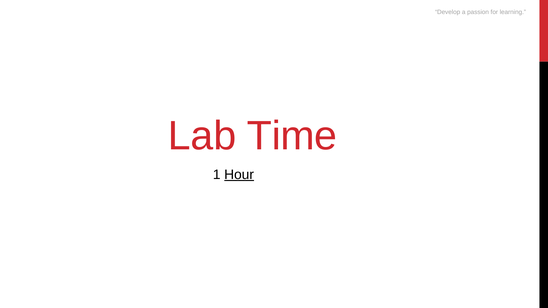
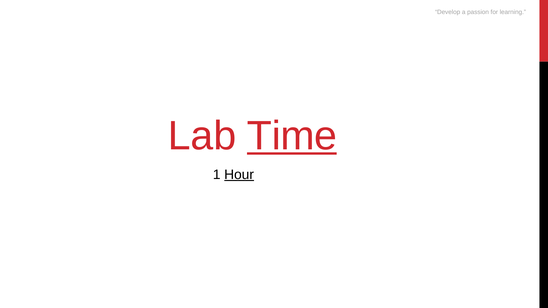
Time underline: none -> present
